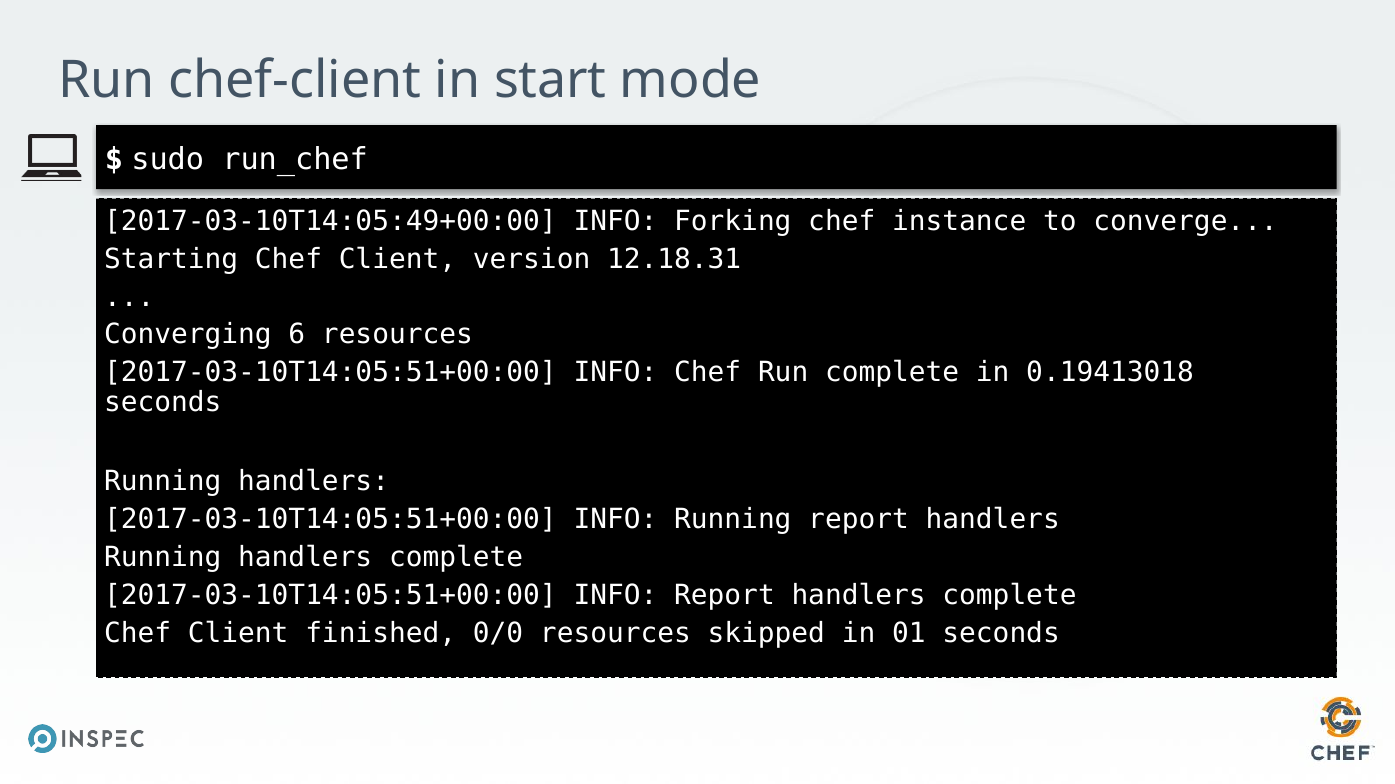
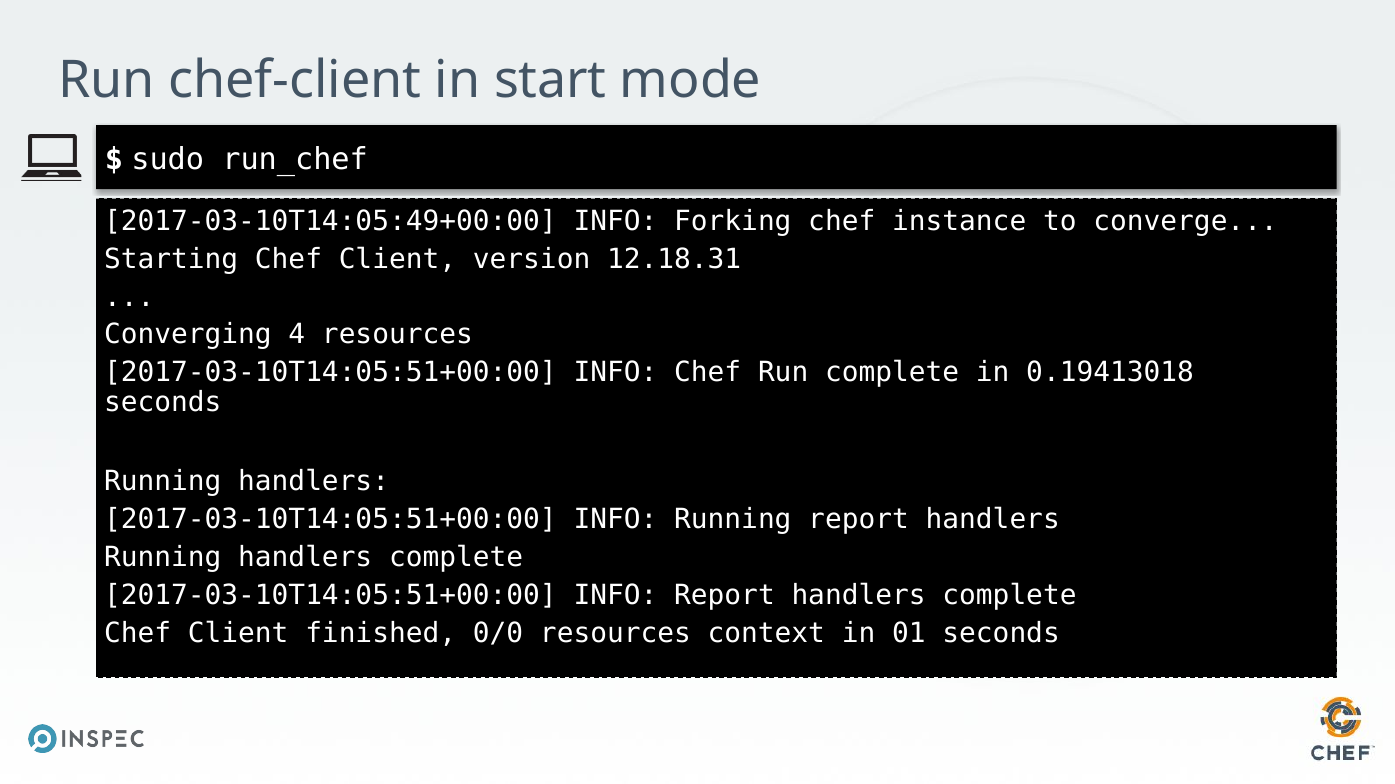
6: 6 -> 4
skipped: skipped -> context
